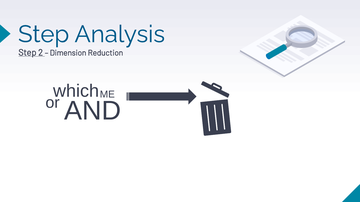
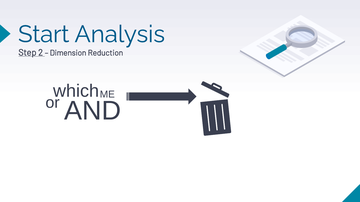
Step at (44, 34): Step -> Start
